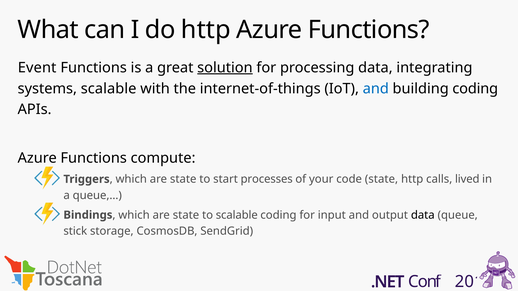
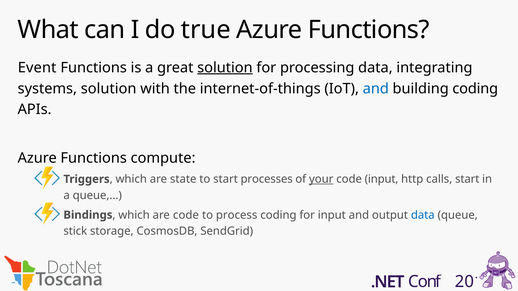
do http: http -> true
systems scalable: scalable -> solution
your underline: none -> present
code state: state -> input
calls lived: lived -> start
state at (186, 215): state -> code
to scalable: scalable -> process
data at (423, 215) colour: black -> blue
